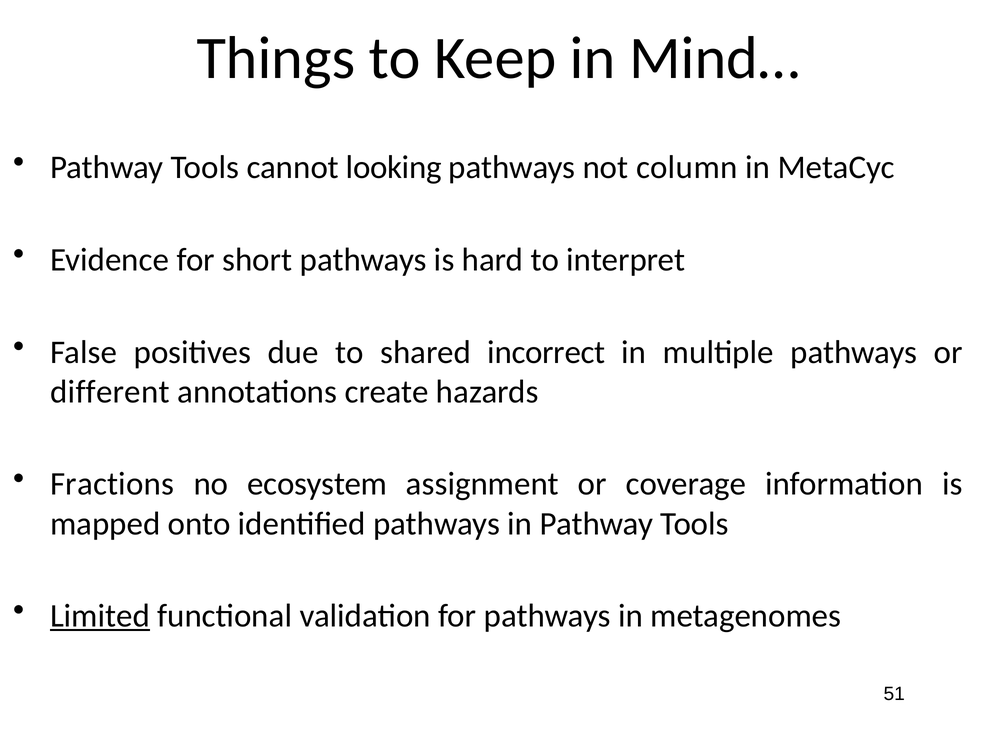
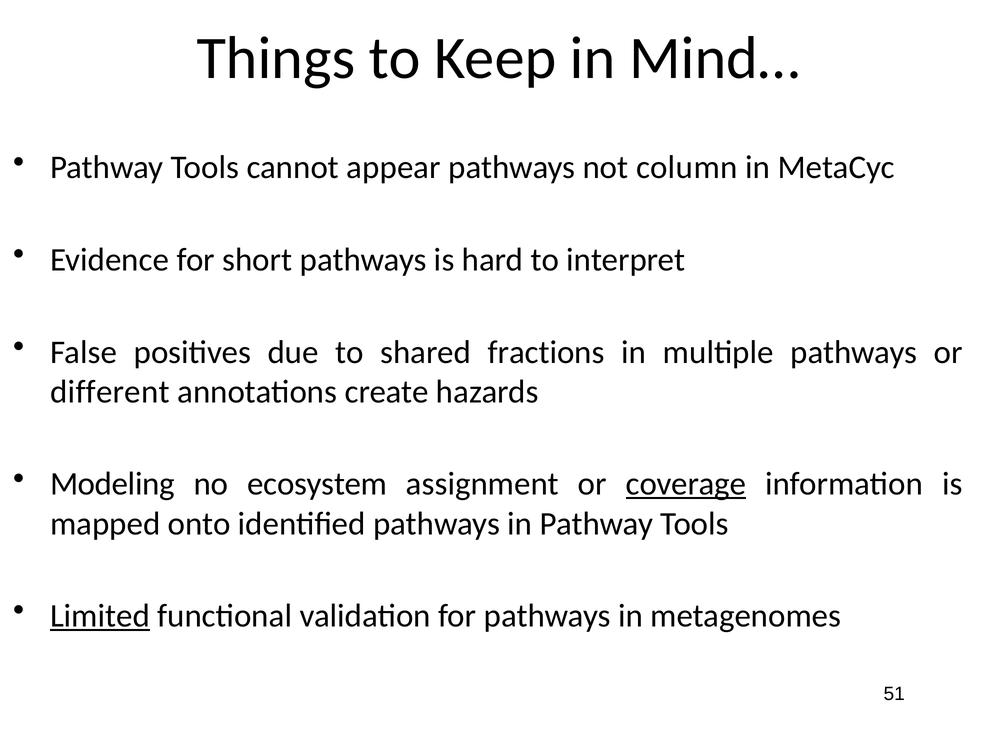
looking: looking -> appear
incorrect: incorrect -> fractions
Fractions: Fractions -> Modeling
coverage underline: none -> present
